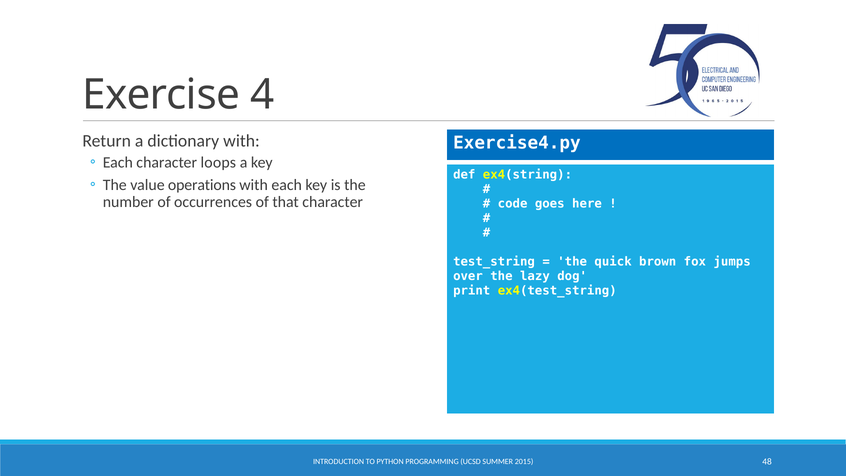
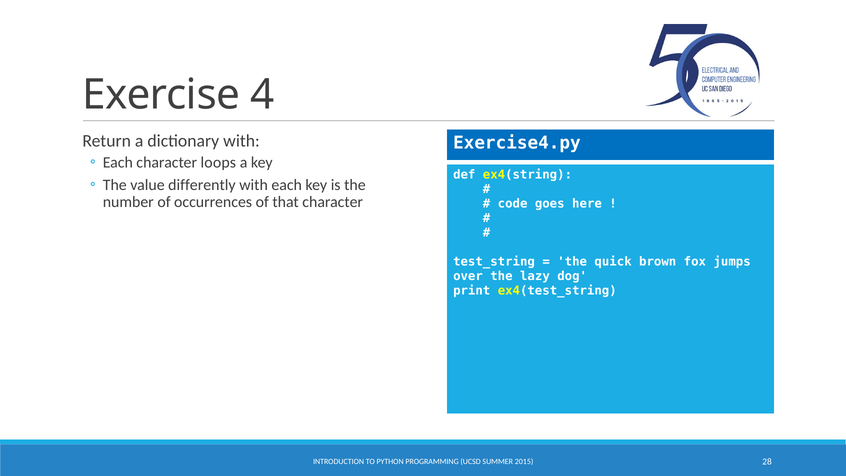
operations: operations -> differently
48: 48 -> 28
